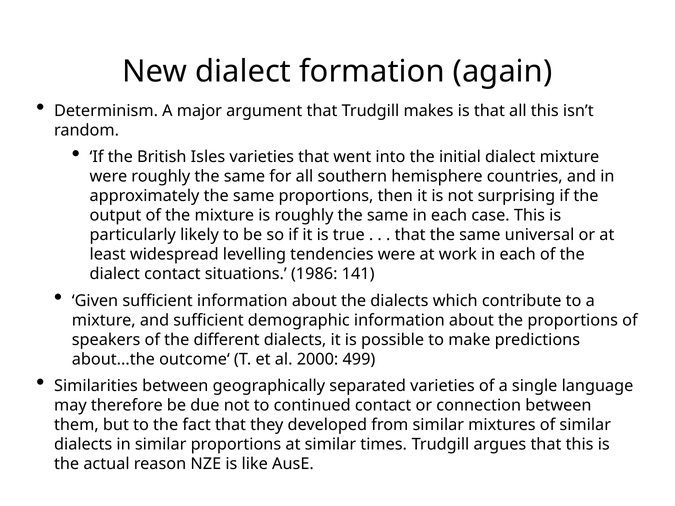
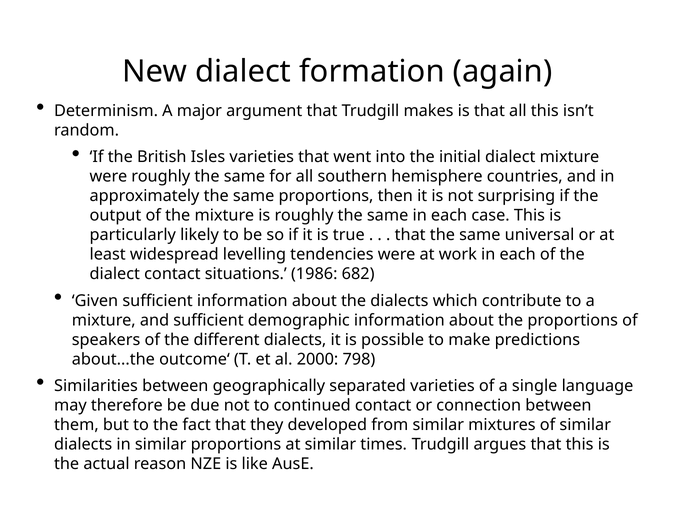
141: 141 -> 682
499: 499 -> 798
